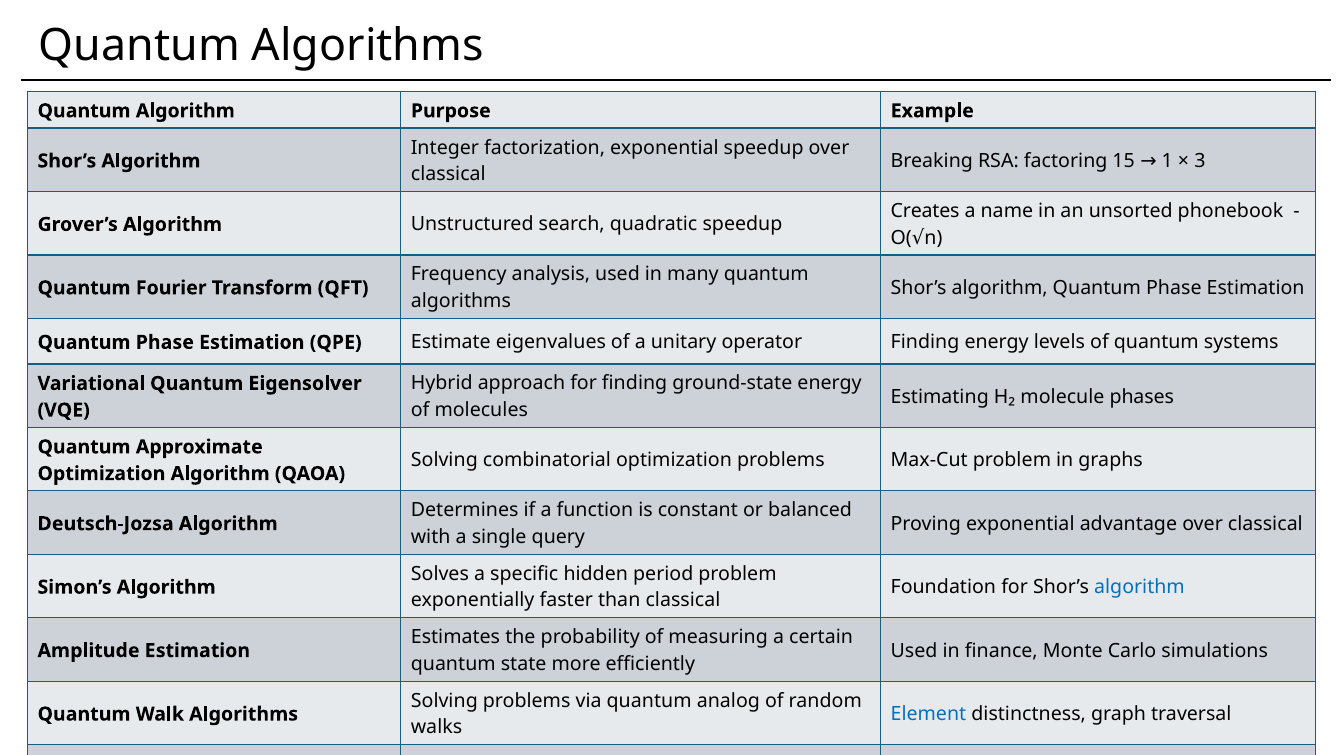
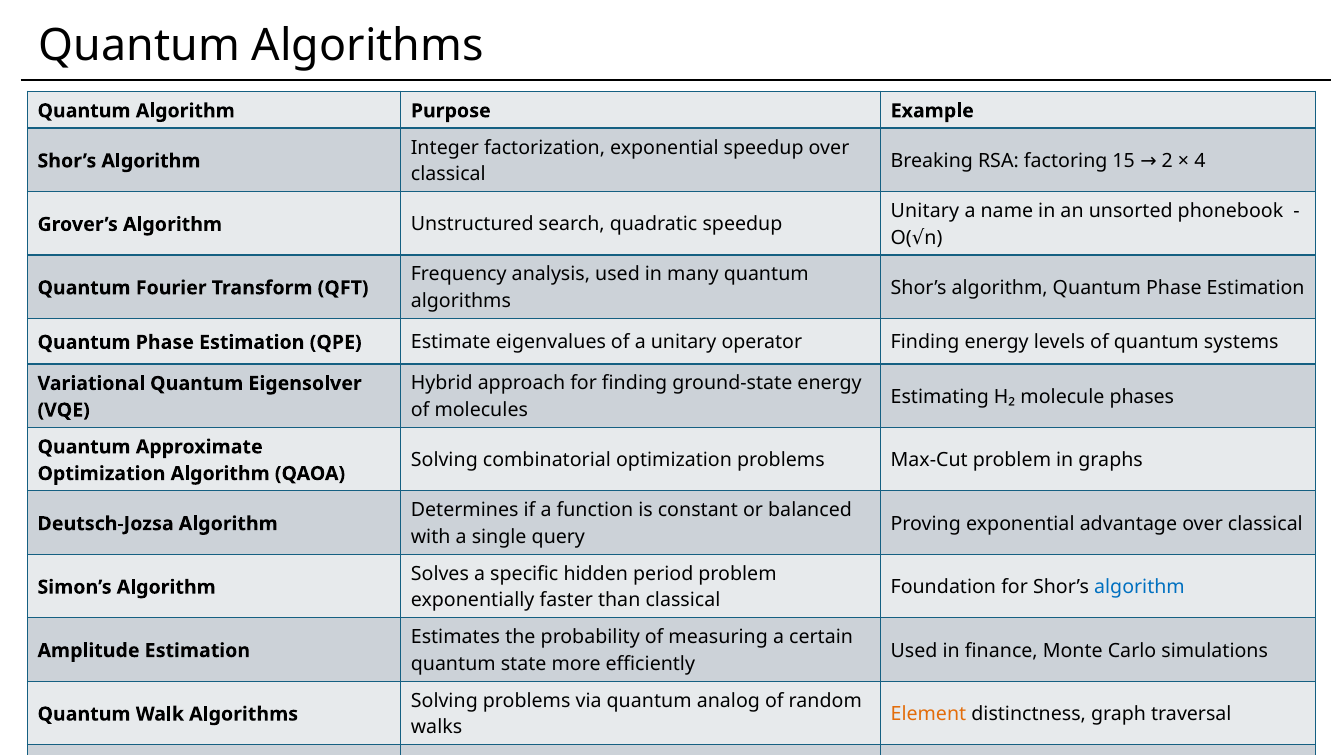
1: 1 -> 2
3: 3 -> 4
Creates at (925, 211): Creates -> Unitary
Element colour: blue -> orange
